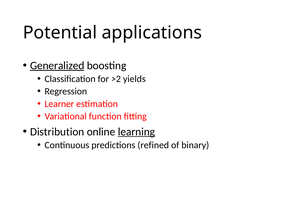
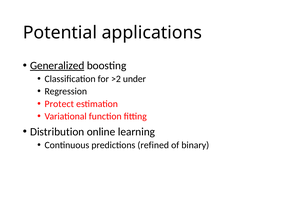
yields: yields -> under
Learner: Learner -> Protect
learning underline: present -> none
